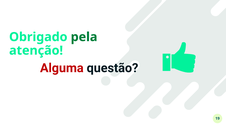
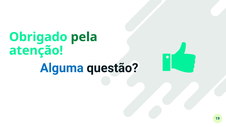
Alguma colour: red -> blue
